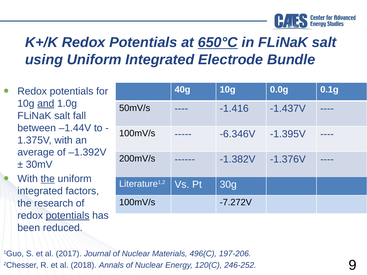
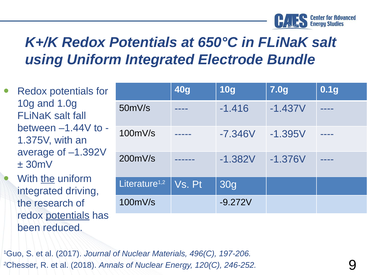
650°C underline: present -> none
0.0g: 0.0g -> 7.0g
and underline: present -> none
-6.346V: -6.346V -> -7.346V
factors: factors -> driving
-7.272V: -7.272V -> -9.272V
